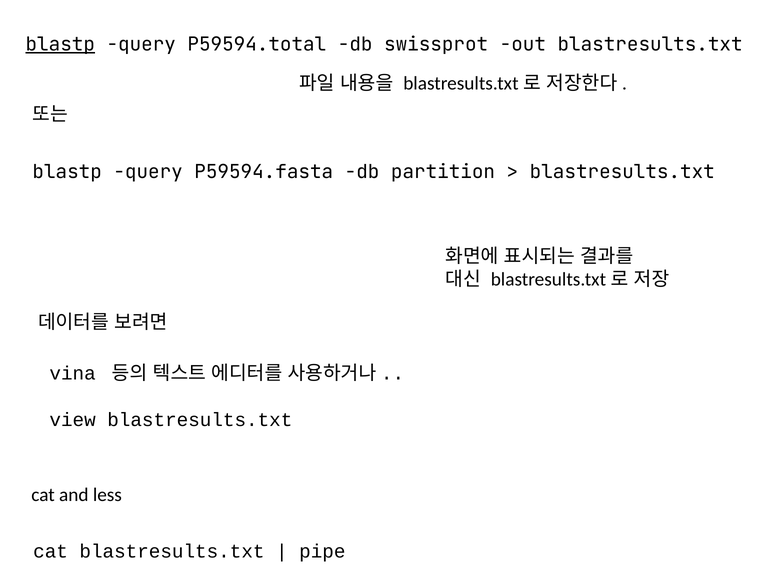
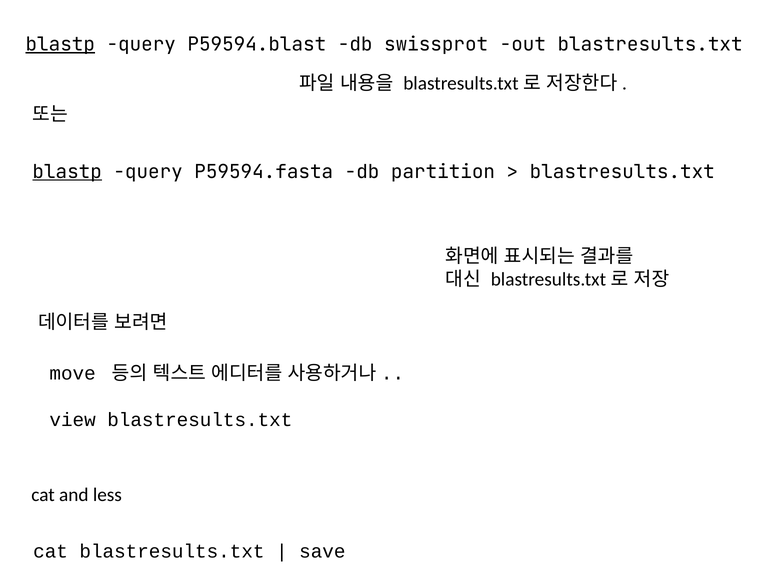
P59594.total: P59594.total -> P59594.blast
blastp at (67, 172) underline: none -> present
vina: vina -> move
pipe: pipe -> save
